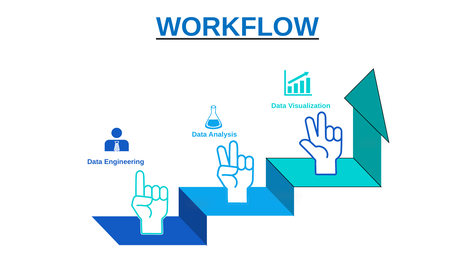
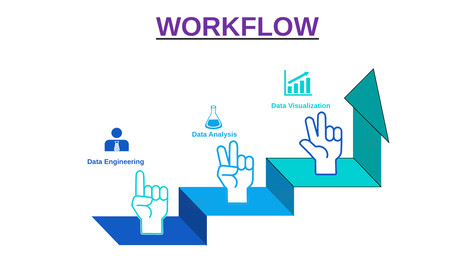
WORKFLOW colour: blue -> purple
